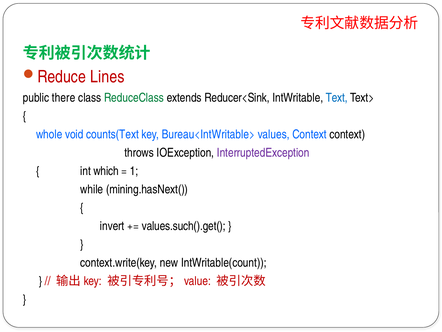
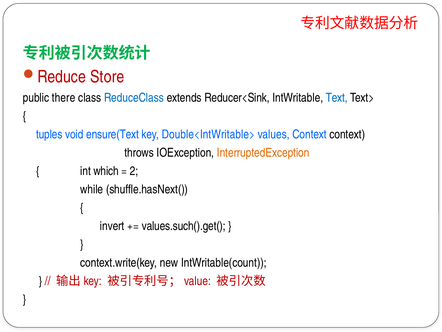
Lines: Lines -> Store
ReduceClass colour: green -> blue
whole: whole -> tuples
counts(Text: counts(Text -> ensure(Text
Bureau<IntWritable>: Bureau<IntWritable> -> Double<IntWritable>
InterruptedException colour: purple -> orange
1: 1 -> 2
mining.hasNext(: mining.hasNext( -> shuffle.hasNext(
